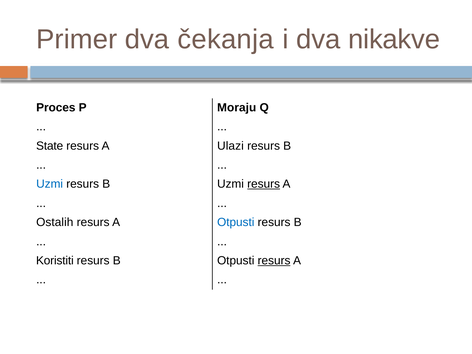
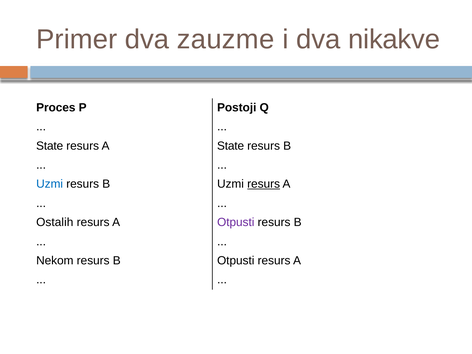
čekanja: čekanja -> zauzme
Moraju: Moraju -> Postoji
A Ulazi: Ulazi -> State
Otpusti at (236, 222) colour: blue -> purple
Koristiti: Koristiti -> Nekom
resurs at (274, 261) underline: present -> none
